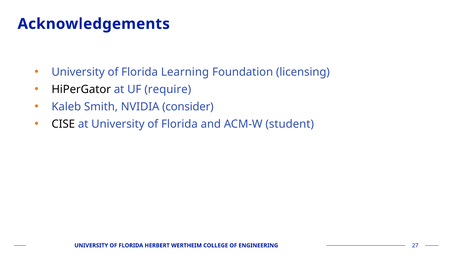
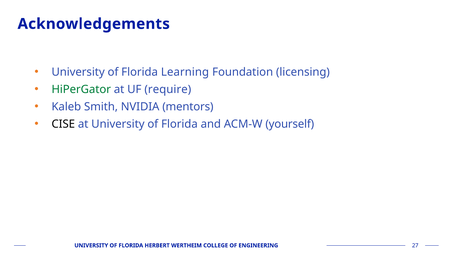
HiPerGator colour: black -> green
consider: consider -> mentors
student: student -> yourself
